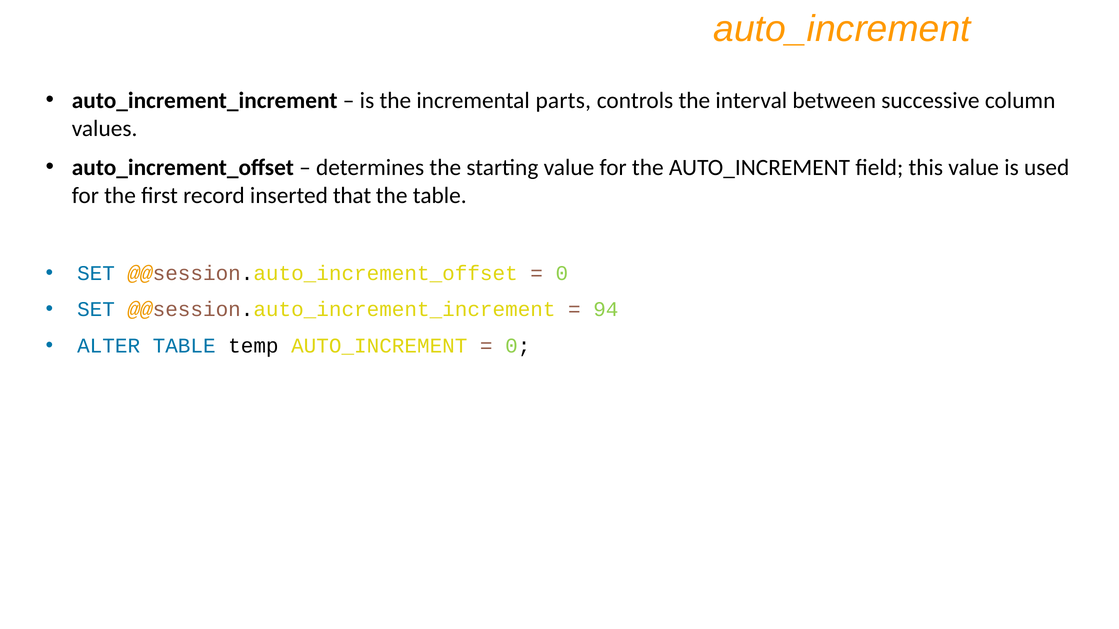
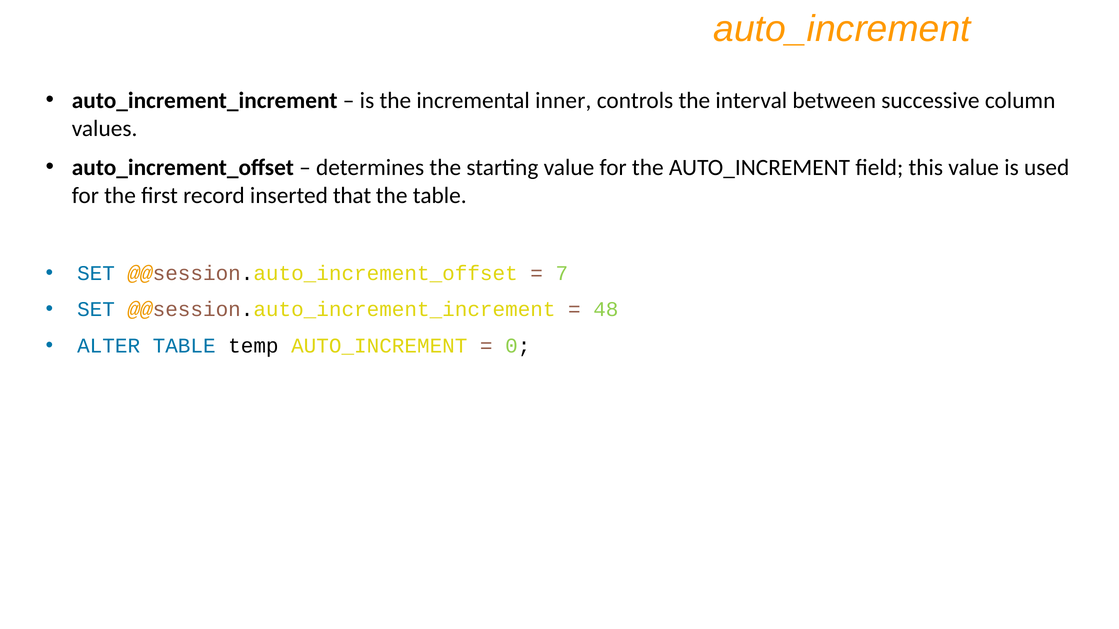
parts: parts -> inner
0 at (562, 273): 0 -> 7
94: 94 -> 48
